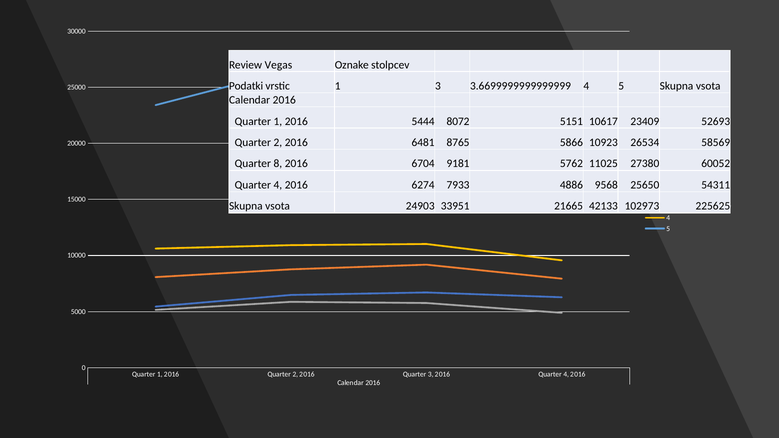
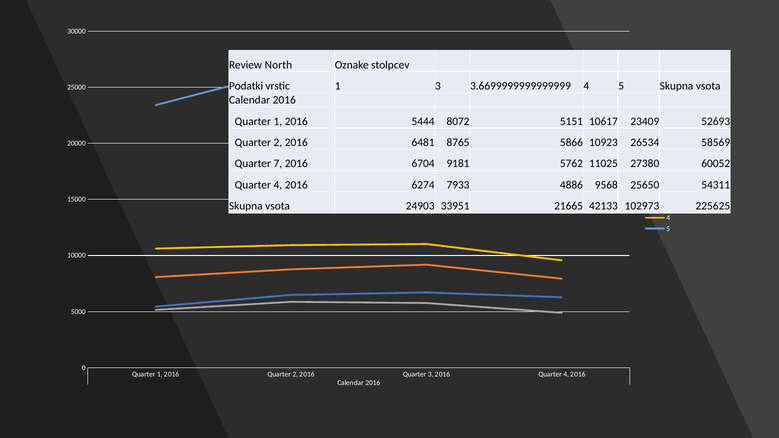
Vegas: Vegas -> North
8: 8 -> 7
